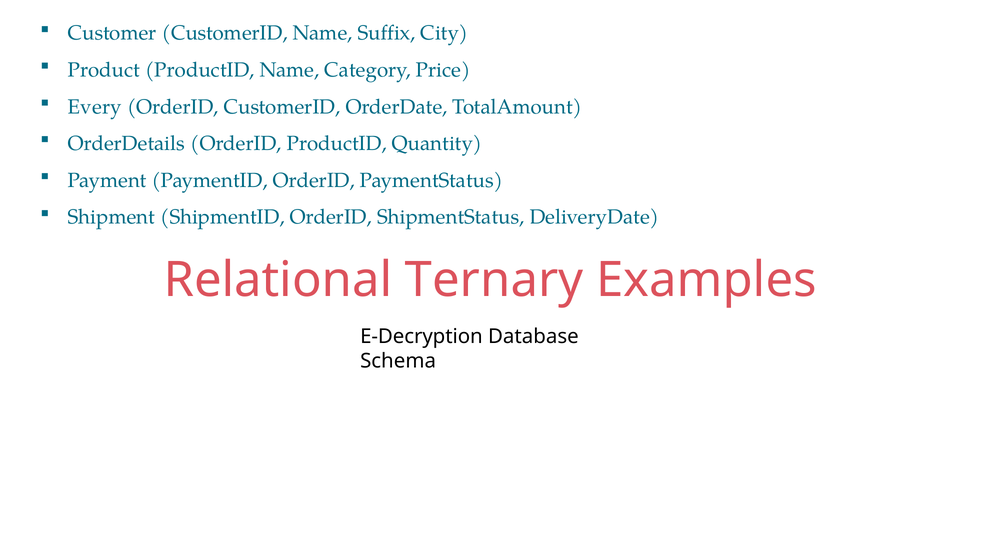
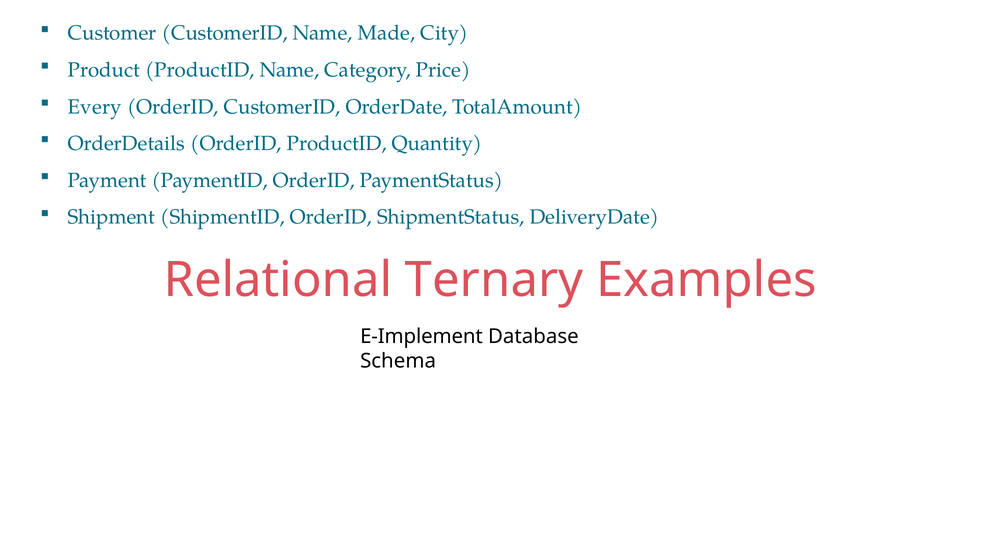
Suffix: Suffix -> Made
E-Decryption: E-Decryption -> E-Implement
